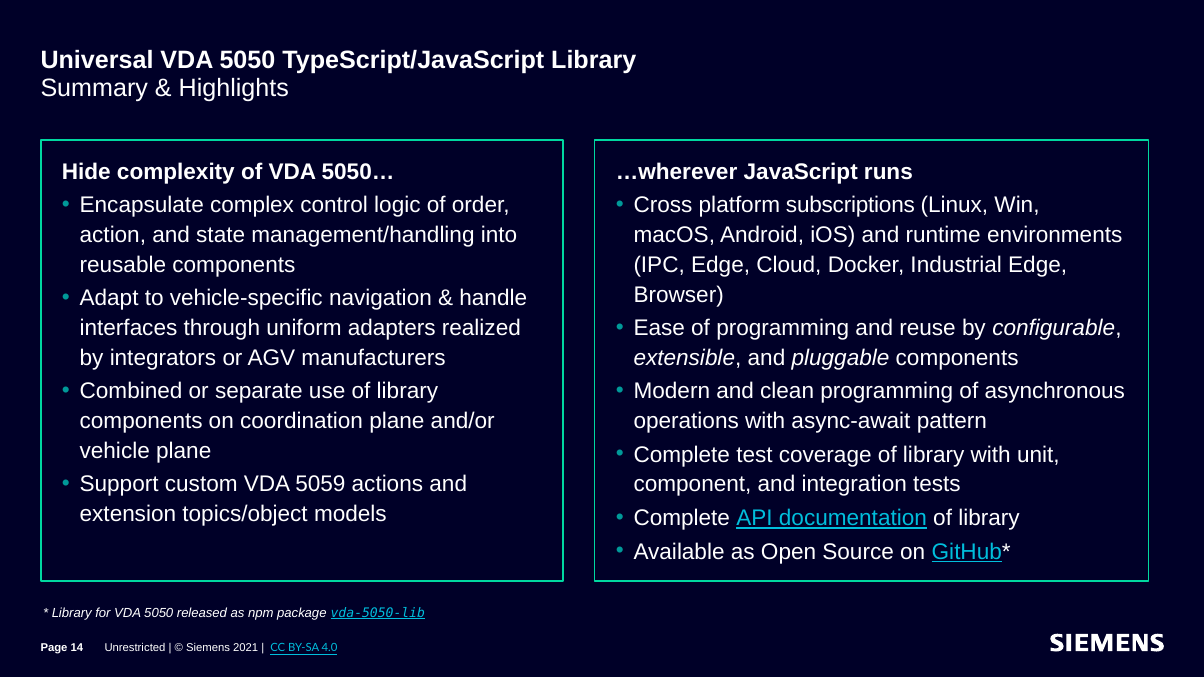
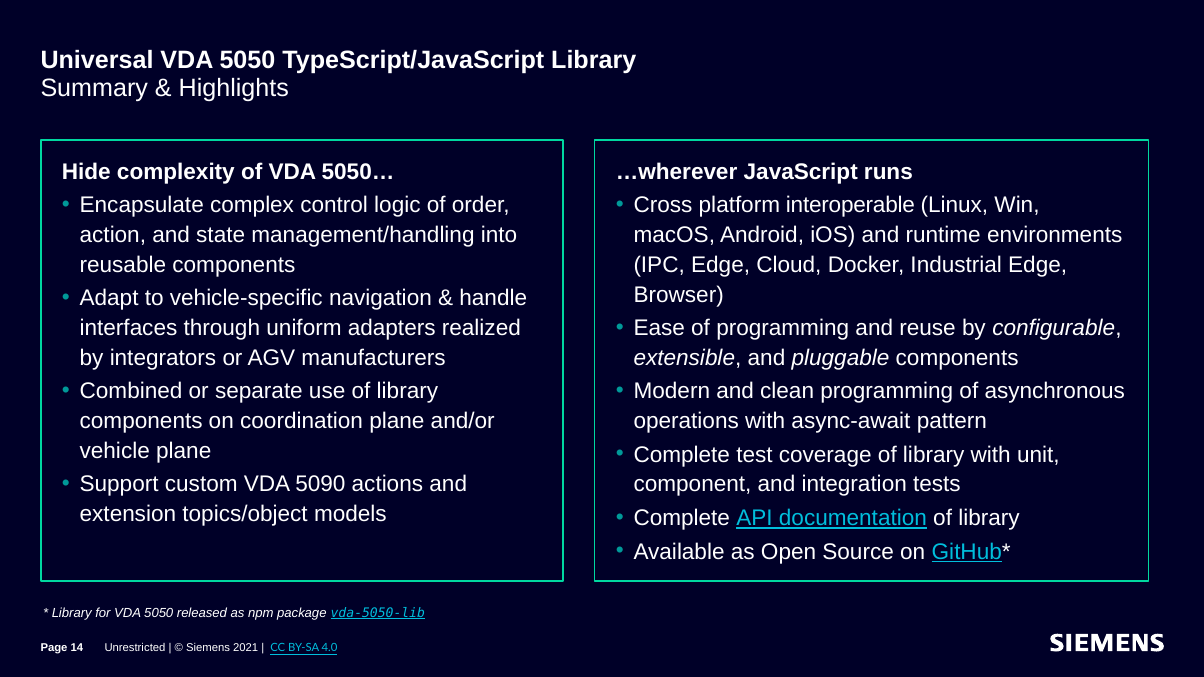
subscriptions: subscriptions -> interoperable
5059: 5059 -> 5090
